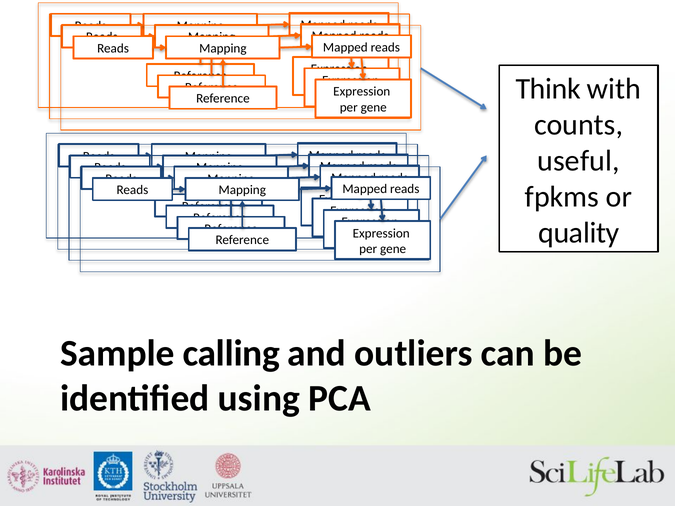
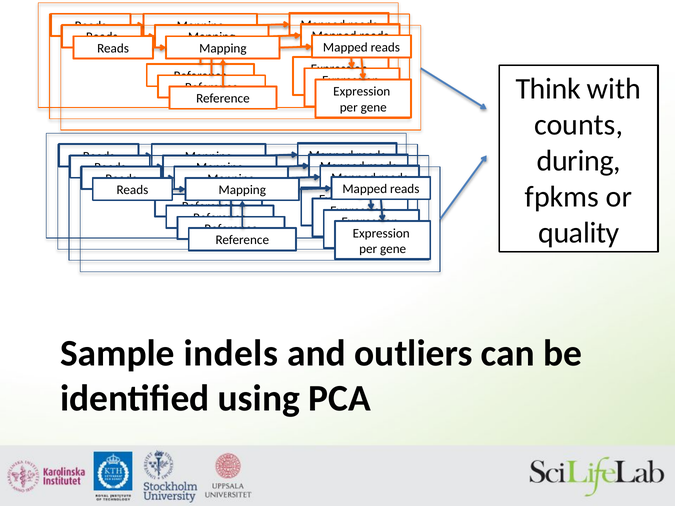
useful: useful -> during
calling: calling -> indels
